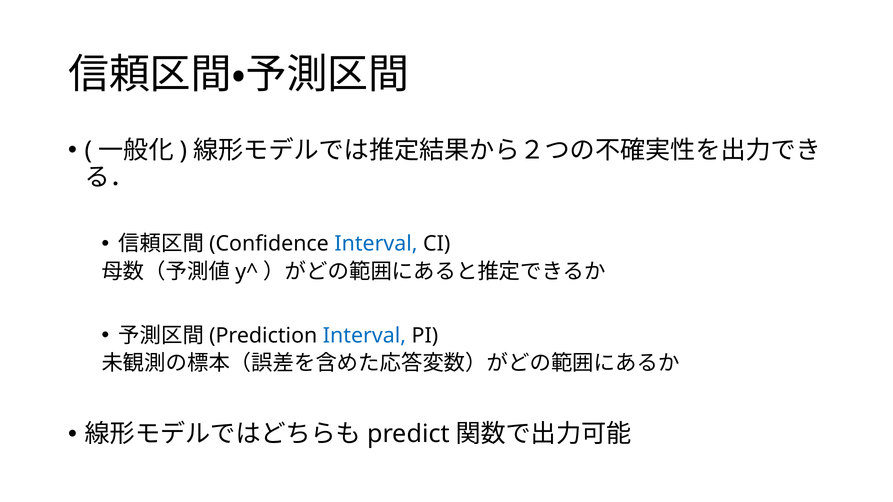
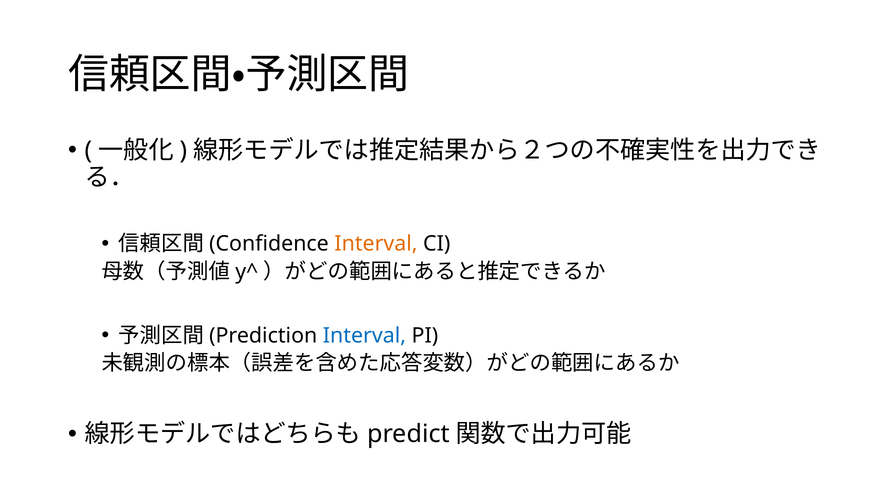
Interval at (376, 244) colour: blue -> orange
